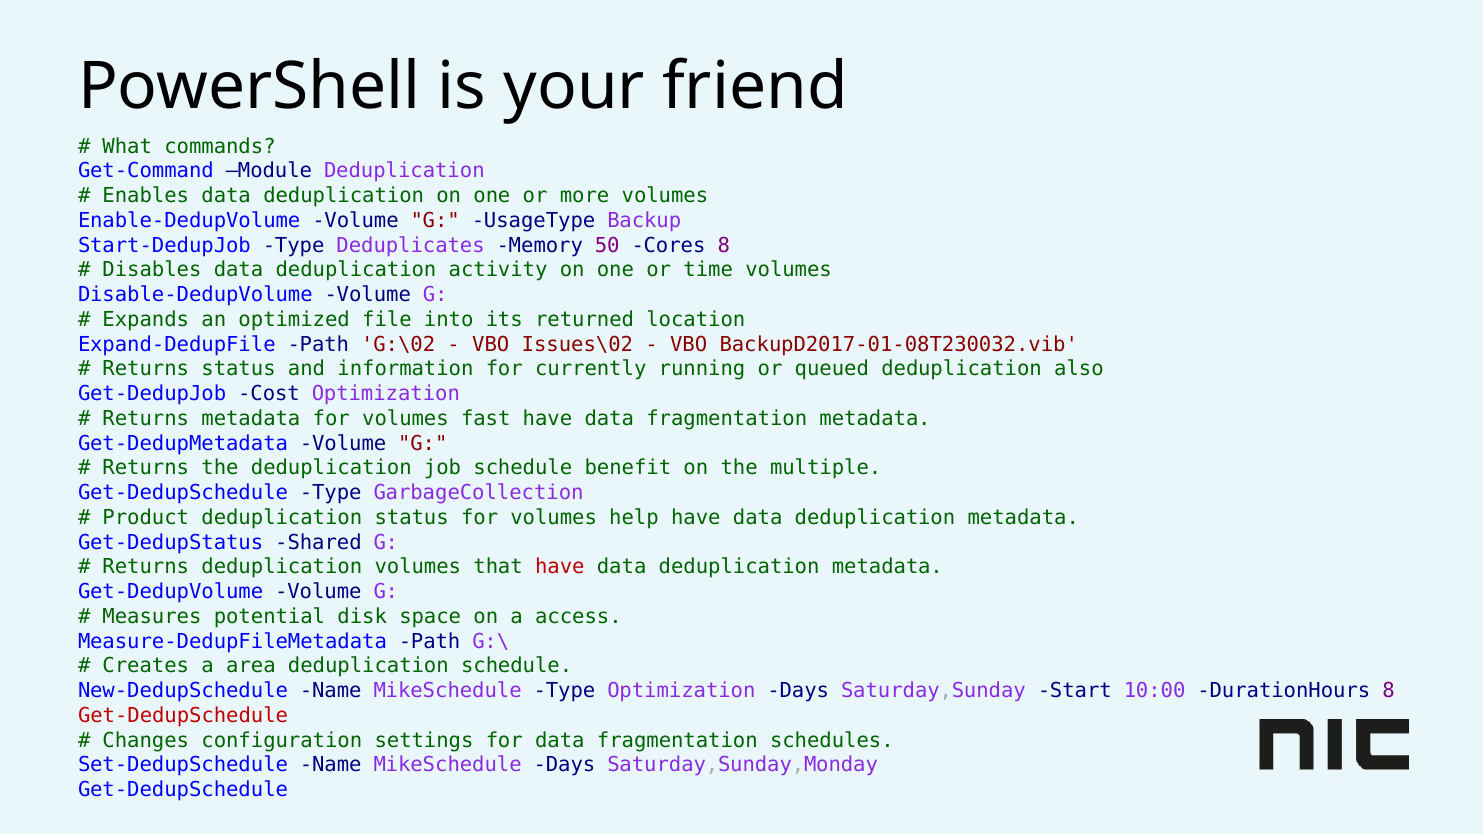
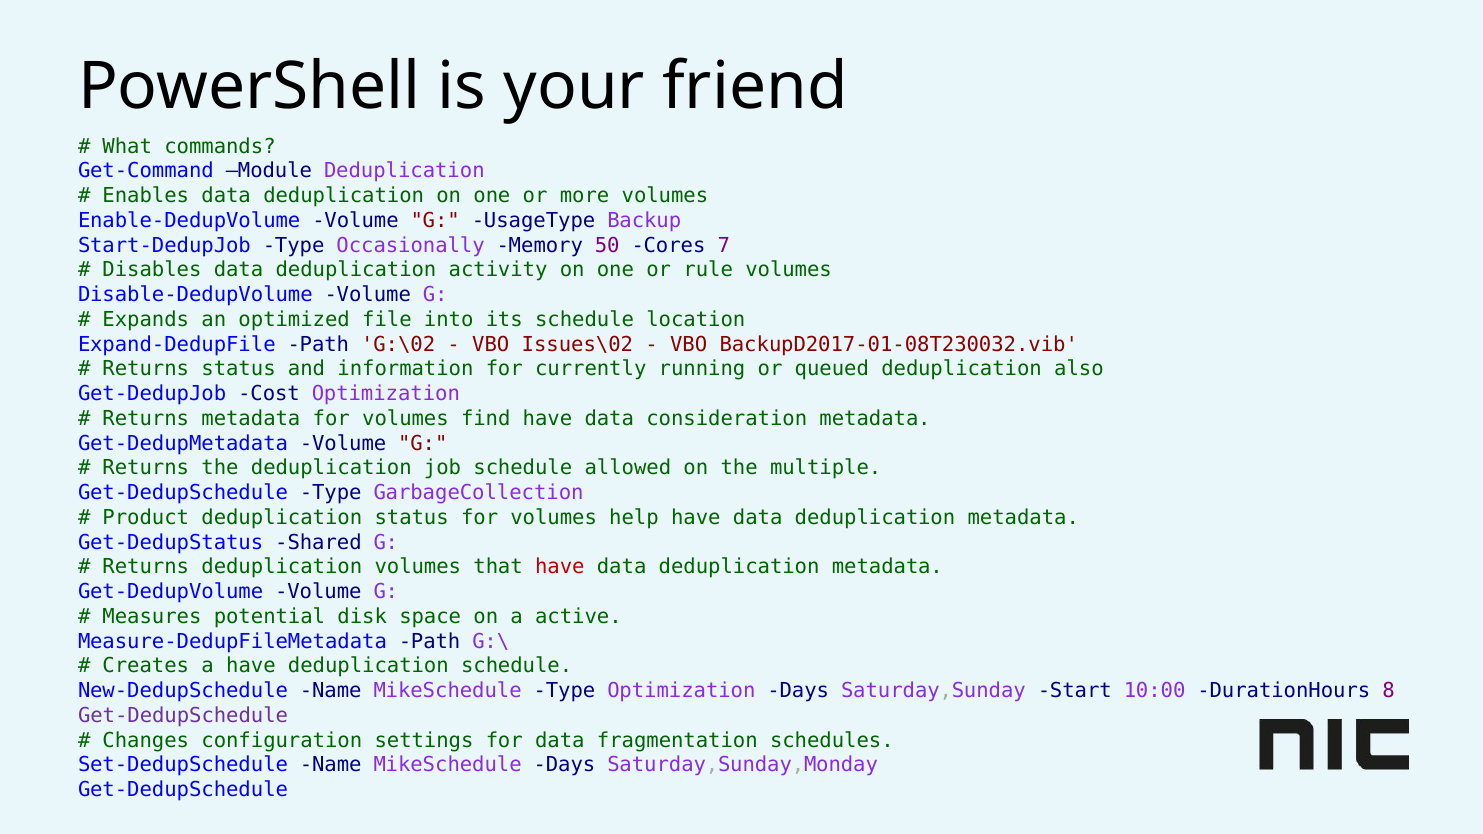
Deduplicates: Deduplicates -> Occasionally
Cores 8: 8 -> 7
time: time -> rule
its returned: returned -> schedule
fast: fast -> find
have data fragmentation: fragmentation -> consideration
benefit: benefit -> allowed
access: access -> active
a area: area -> have
Get-DedupSchedule at (183, 716) colour: red -> purple
